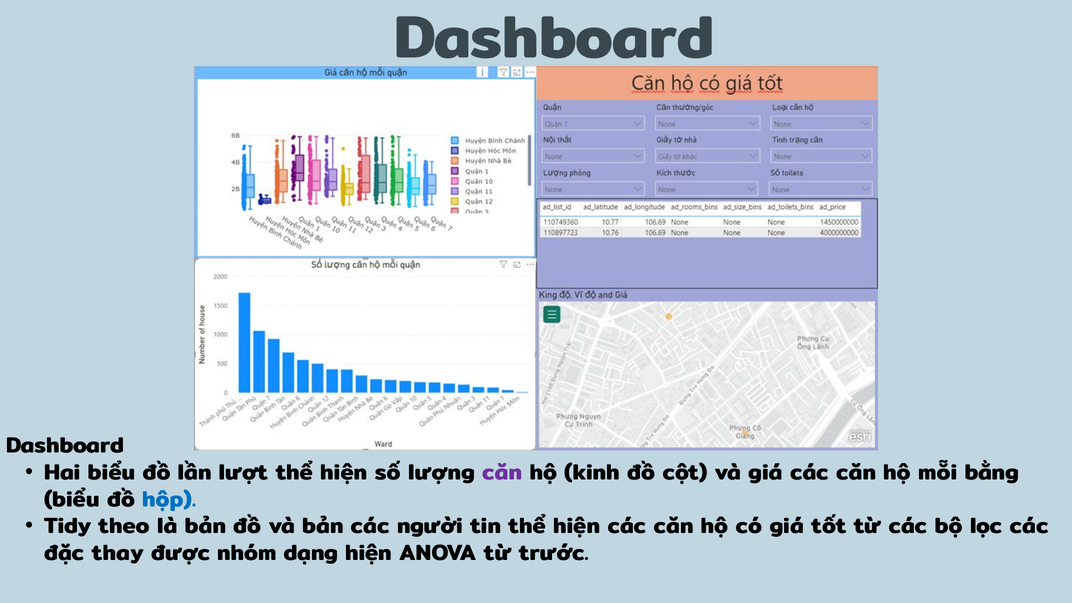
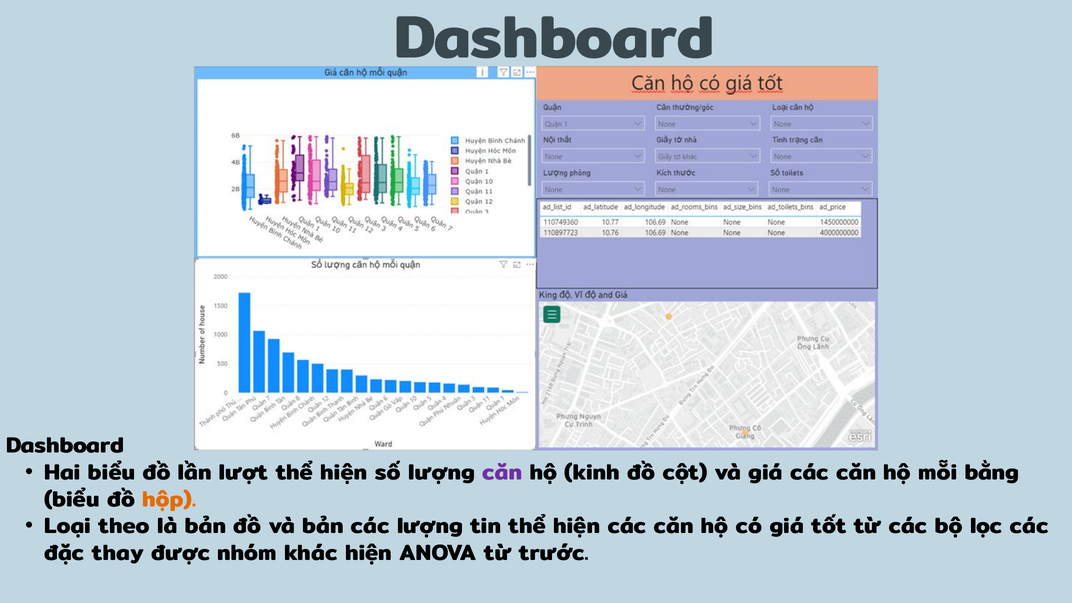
hộp colour: blue -> orange
Tidy: Tidy -> Loại
các người: người -> lượng
dạng: dạng -> khác
